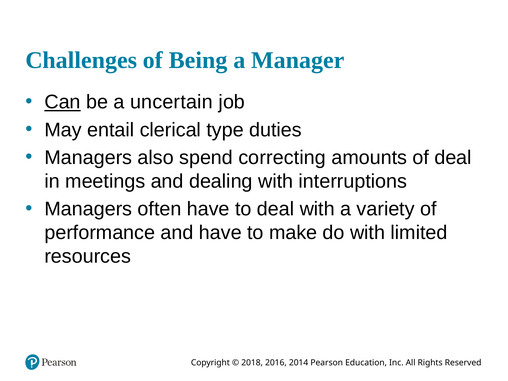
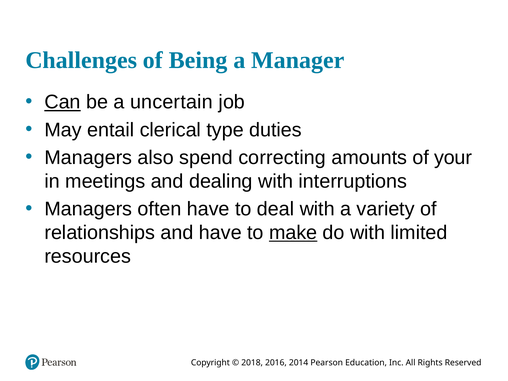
of deal: deal -> your
performance: performance -> relationships
make underline: none -> present
